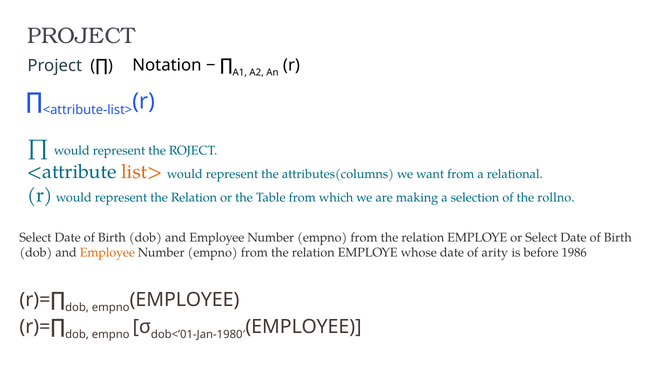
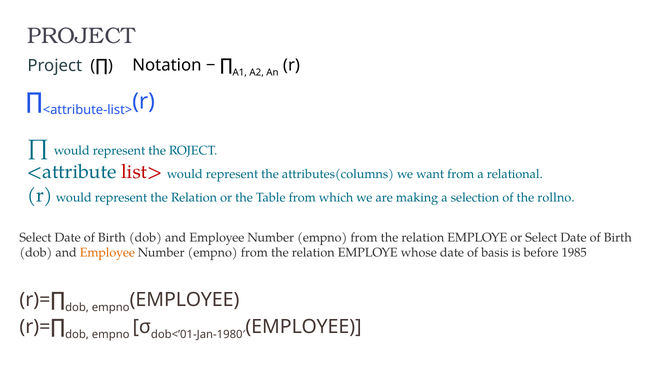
list> colour: orange -> red
arity: arity -> basis
1986: 1986 -> 1985
